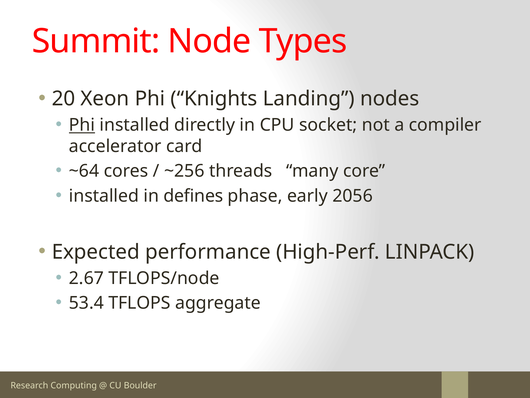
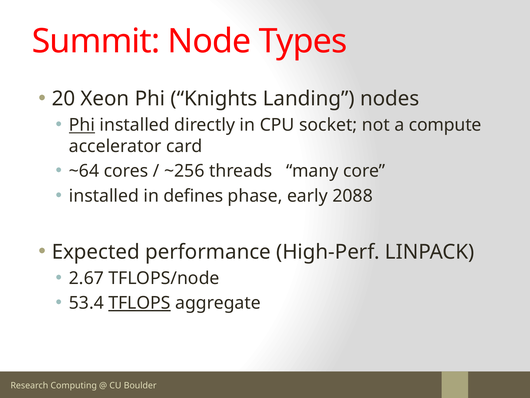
compiler: compiler -> compute
2056: 2056 -> 2088
TFLOPS underline: none -> present
